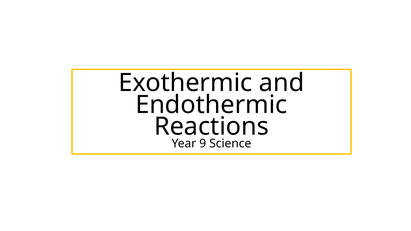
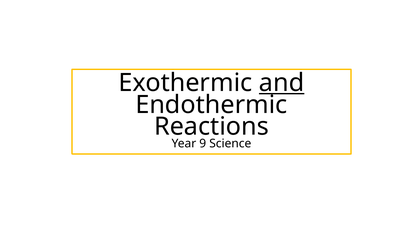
and underline: none -> present
